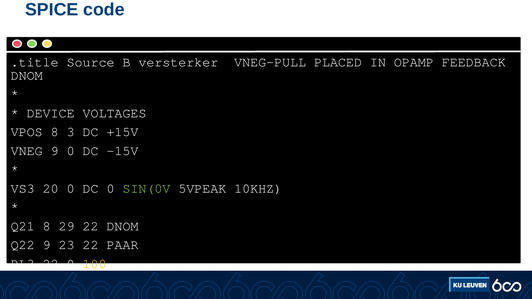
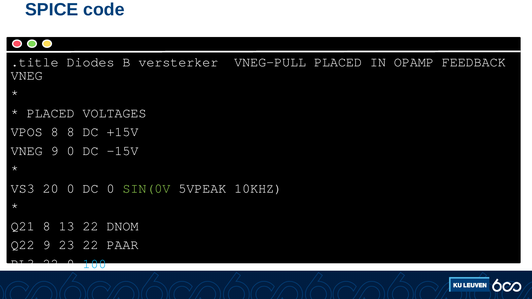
Source: Source -> Diodes
DNOM at (27, 75): DNOM -> VNEG
DEVICE at (51, 113): DEVICE -> PLACED
8 3: 3 -> 8
29: 29 -> 13
100 colour: yellow -> light blue
